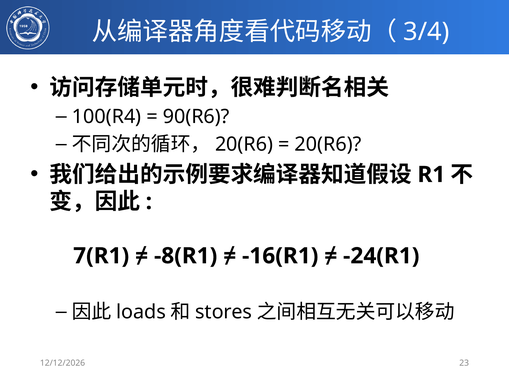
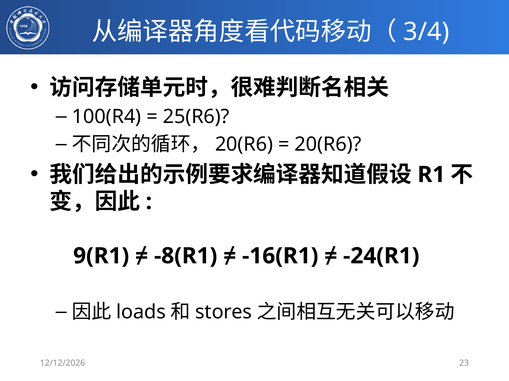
90(R6: 90(R6 -> 25(R6
7(R1: 7(R1 -> 9(R1
